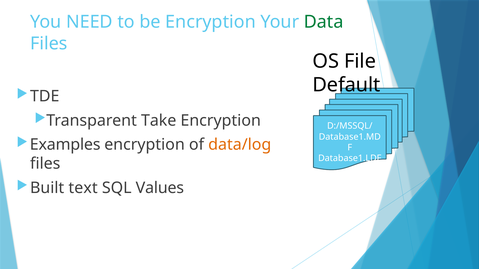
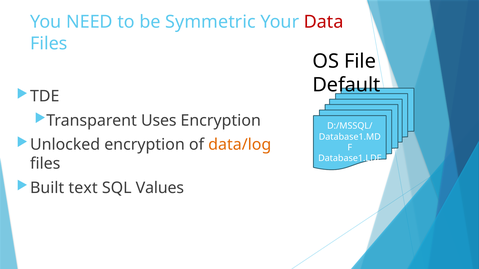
be Encryption: Encryption -> Symmetric
Data colour: green -> red
Take: Take -> Uses
Examples: Examples -> Unlocked
